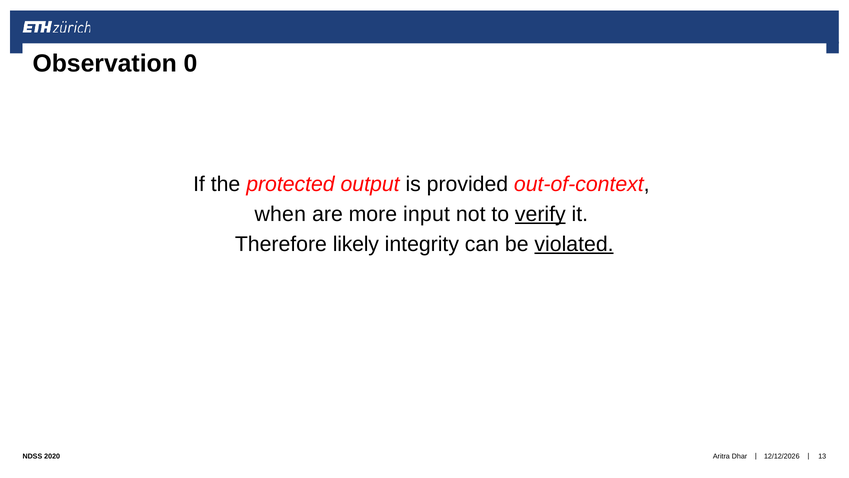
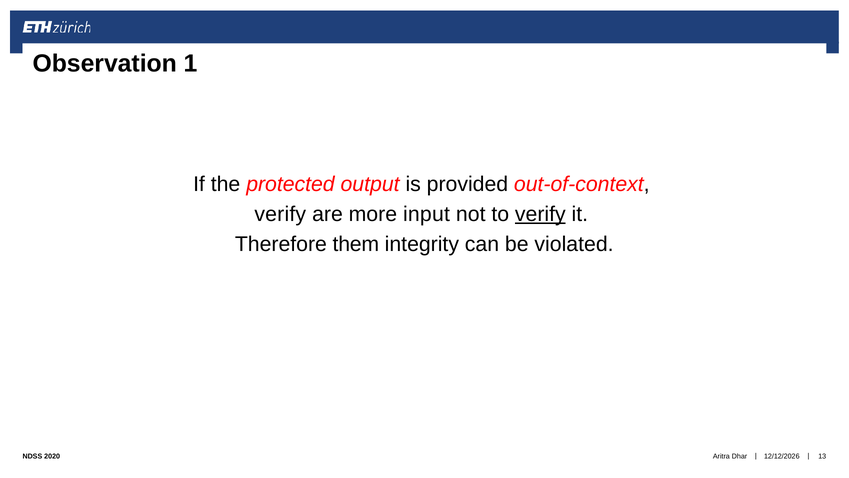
0: 0 -> 1
when at (280, 214): when -> verify
likely: likely -> them
violated underline: present -> none
